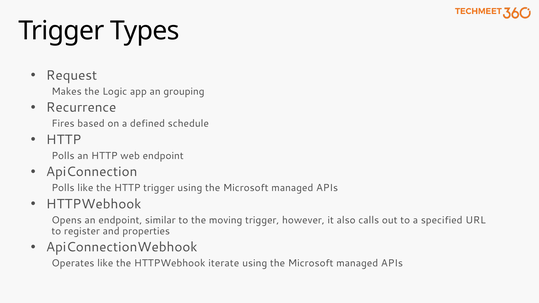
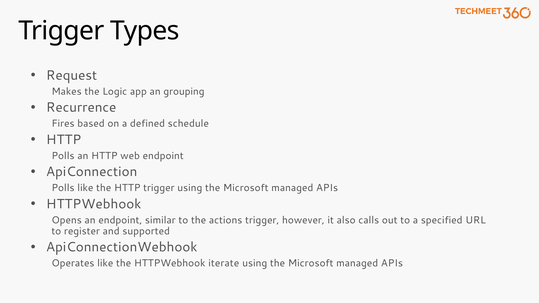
moving: moving -> actions
properties: properties -> supported
